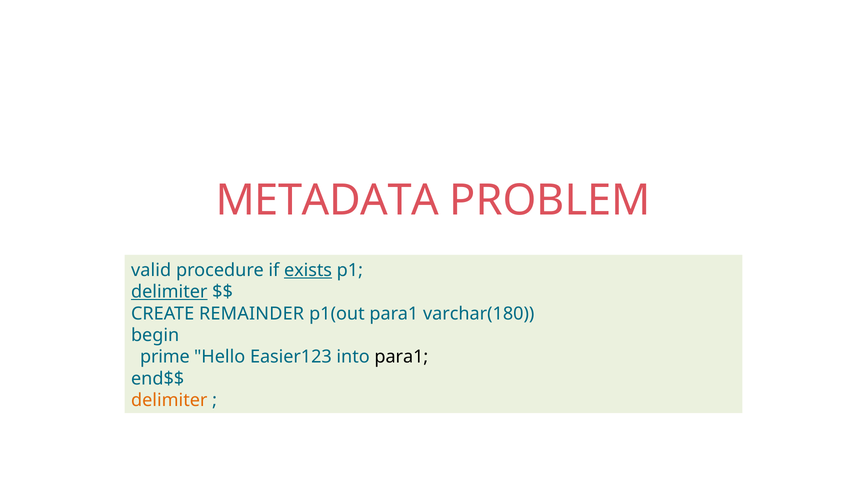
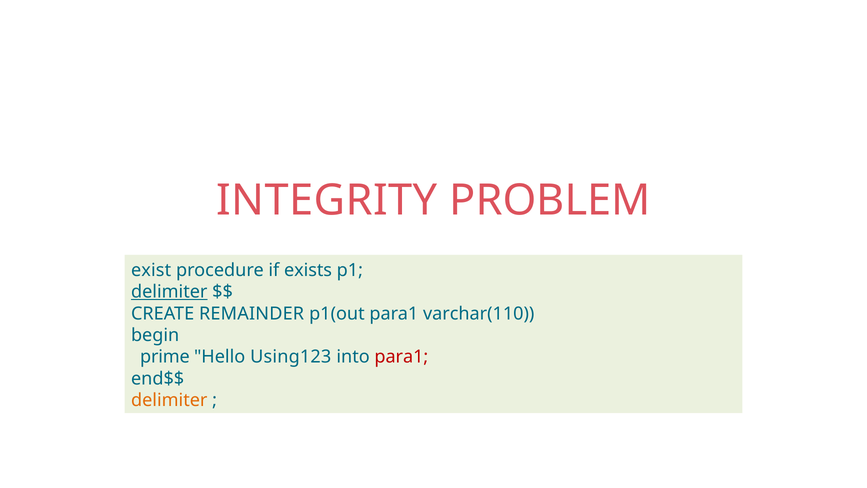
METADATA: METADATA -> INTEGRITY
valid: valid -> exist
exists underline: present -> none
varchar(180: varchar(180 -> varchar(110
Easier123: Easier123 -> Using123
para1 at (401, 357) colour: black -> red
